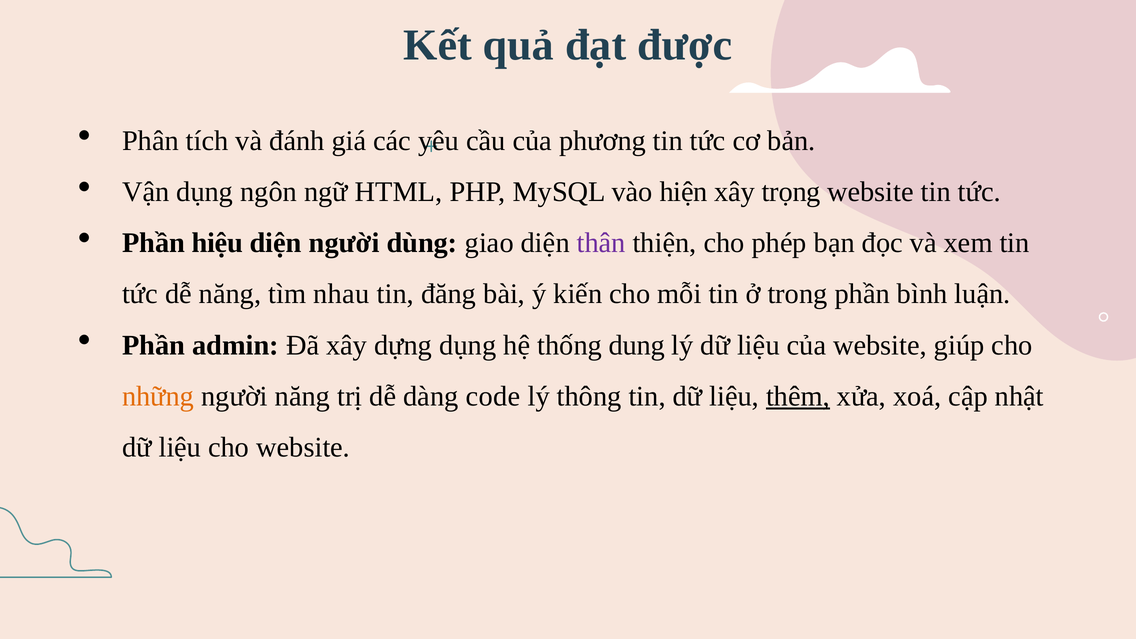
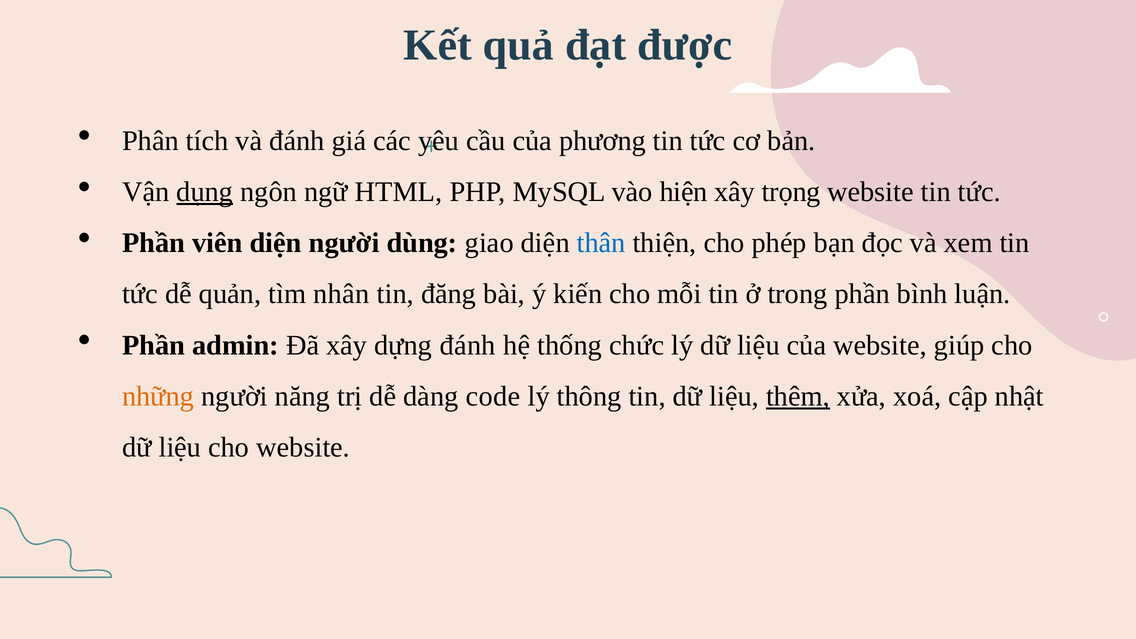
dụng at (205, 192) underline: none -> present
hiệu: hiệu -> viên
thân colour: purple -> blue
dễ năng: năng -> quản
nhau: nhau -> nhân
dựng dụng: dụng -> đánh
dung: dung -> chức
